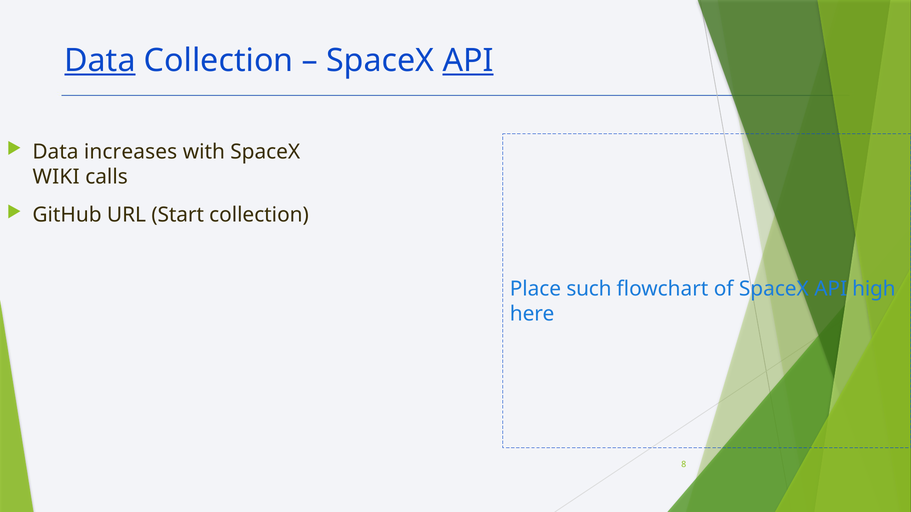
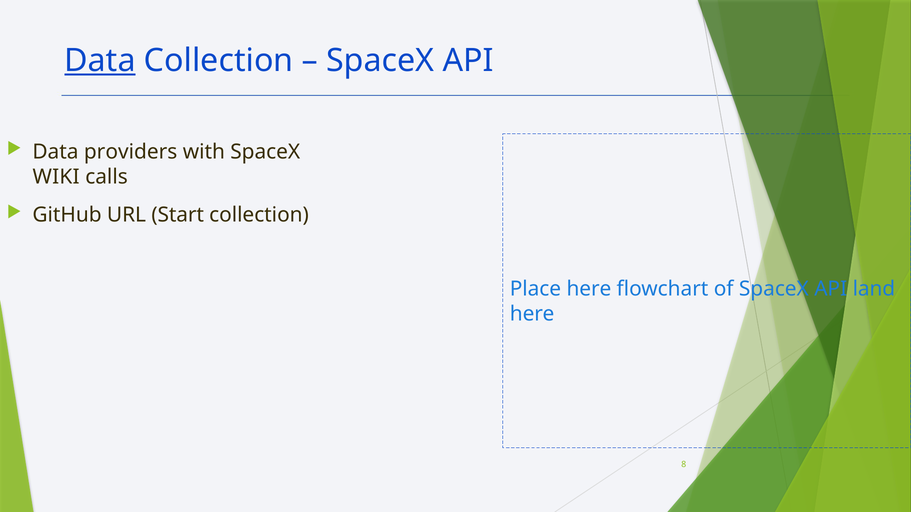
API at (468, 61) underline: present -> none
increases: increases -> providers
Place such: such -> here
high: high -> land
